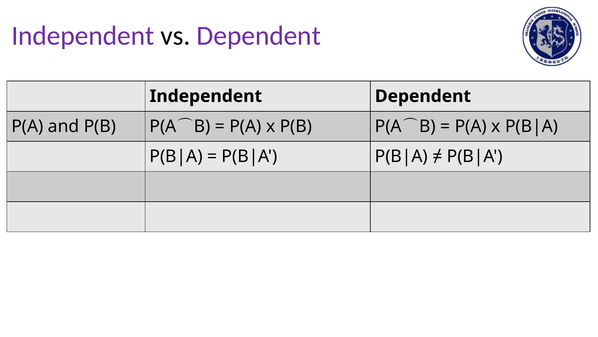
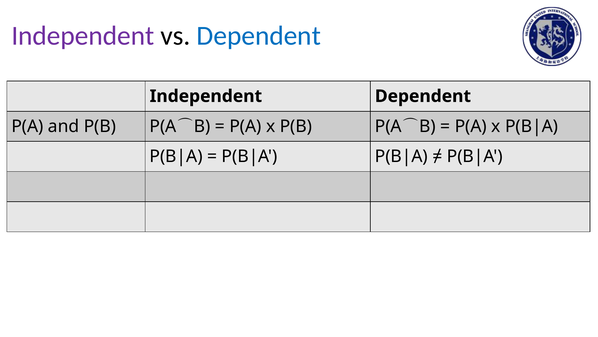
Dependent at (259, 36) colour: purple -> blue
